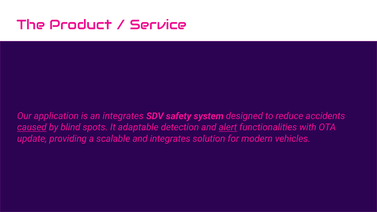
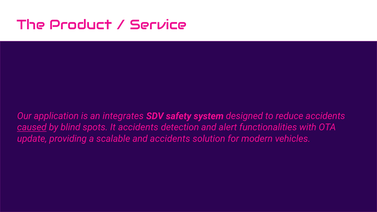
It adaptable: adaptable -> accidents
alert underline: present -> none
and integrates: integrates -> accidents
